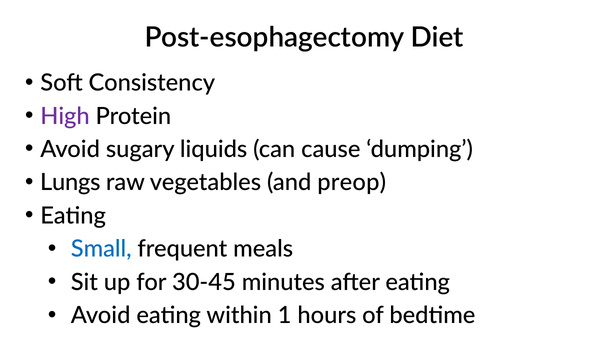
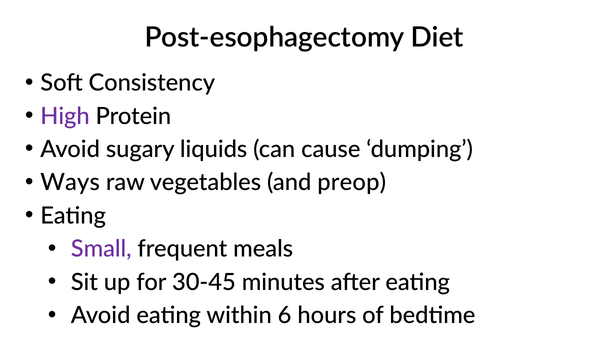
Lungs: Lungs -> Ways
Small colour: blue -> purple
1: 1 -> 6
